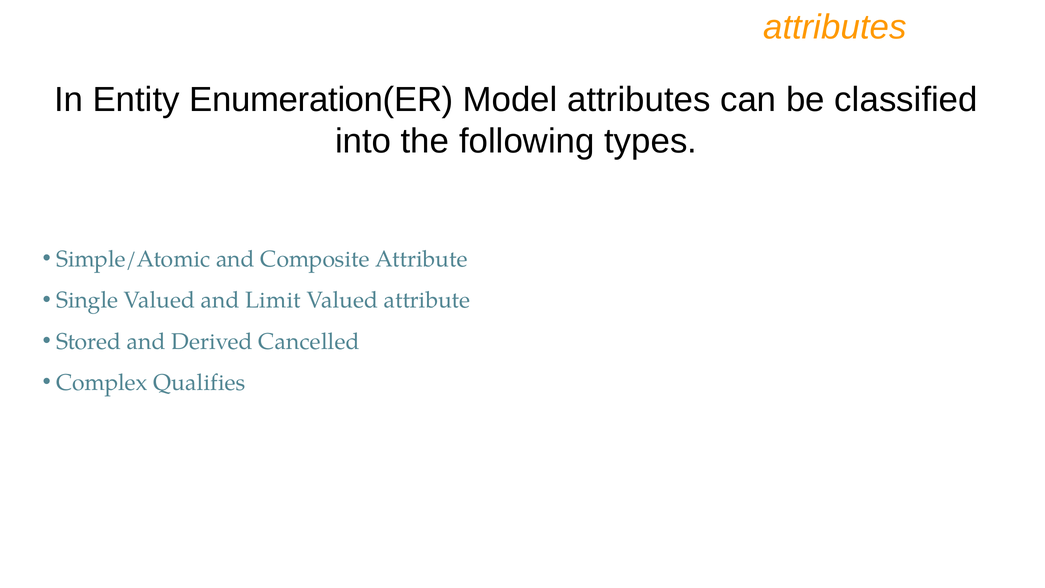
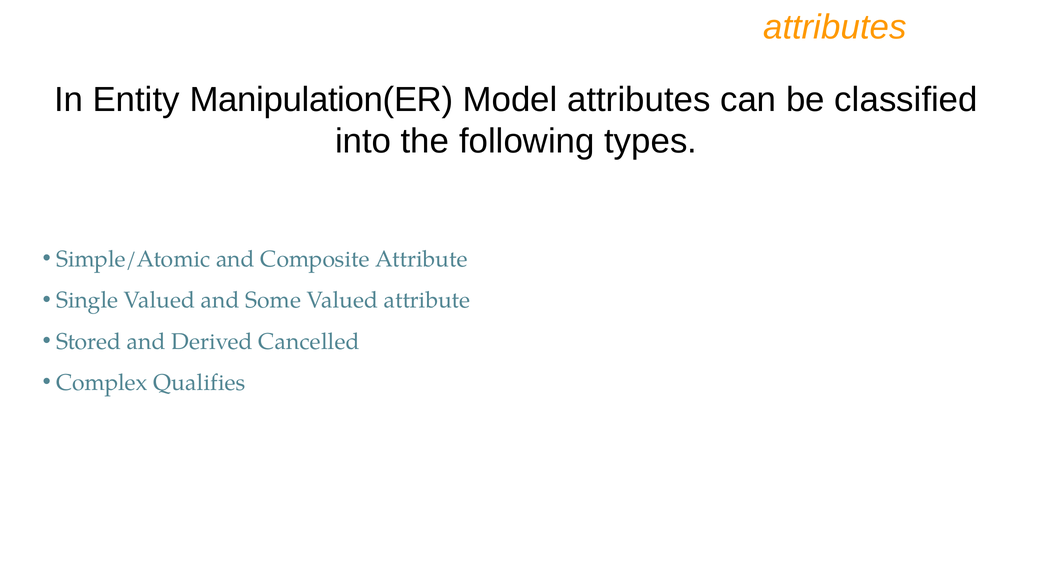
Enumeration(ER: Enumeration(ER -> Manipulation(ER
Limit: Limit -> Some
